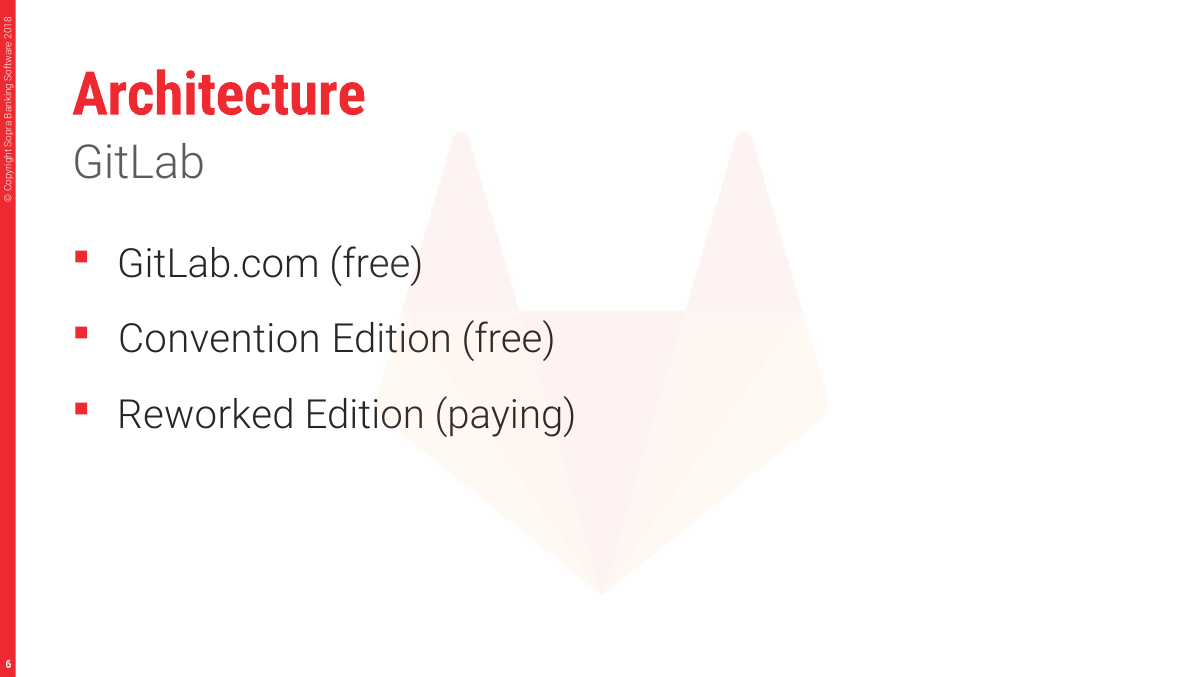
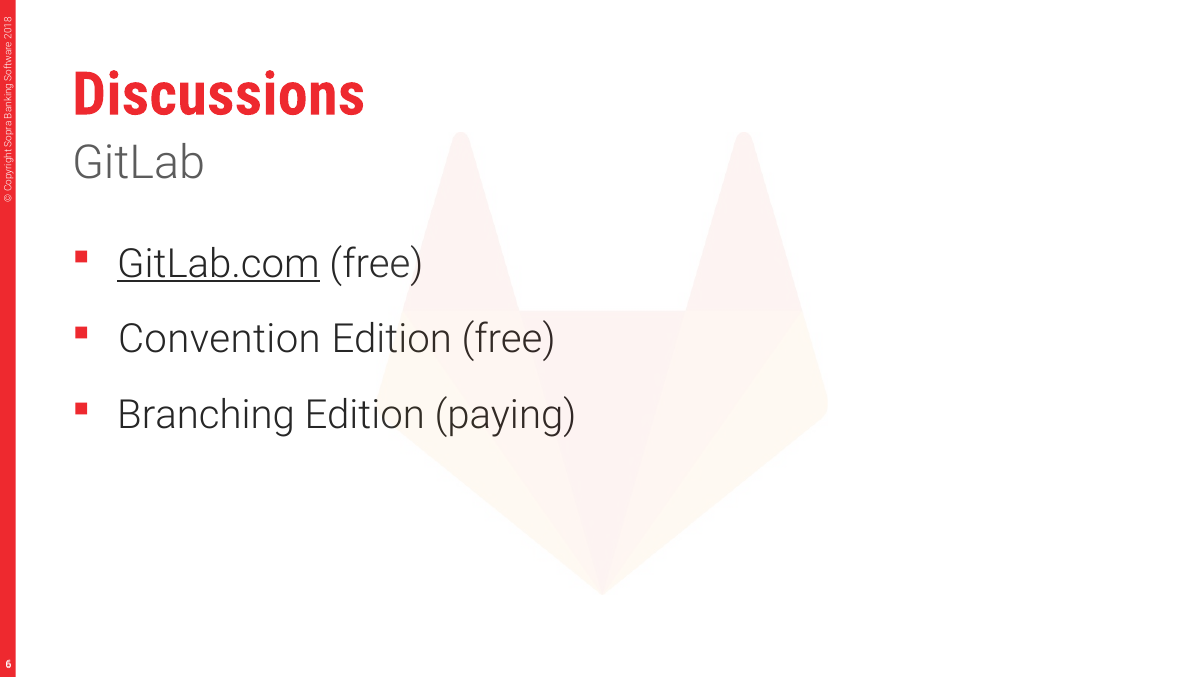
Architecture: Architecture -> Discussions
GitLab.com underline: none -> present
Reworked: Reworked -> Branching
